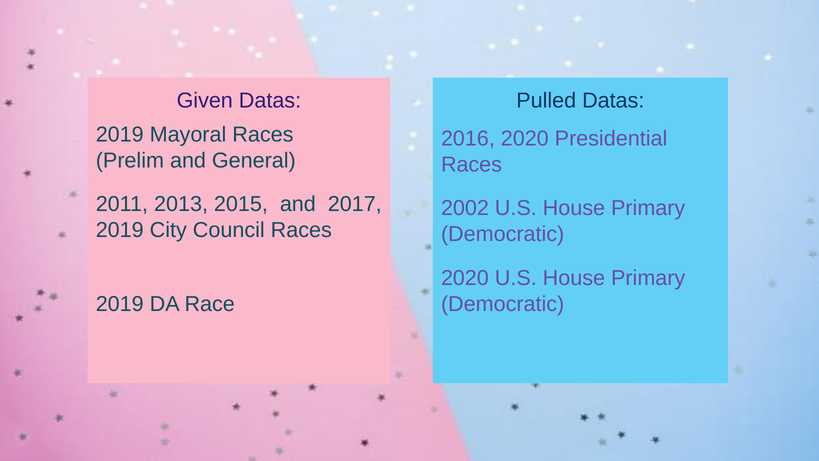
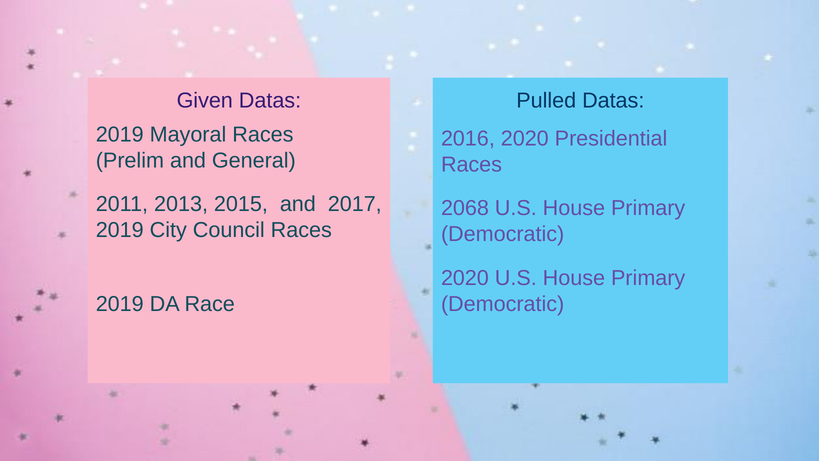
2002: 2002 -> 2068
